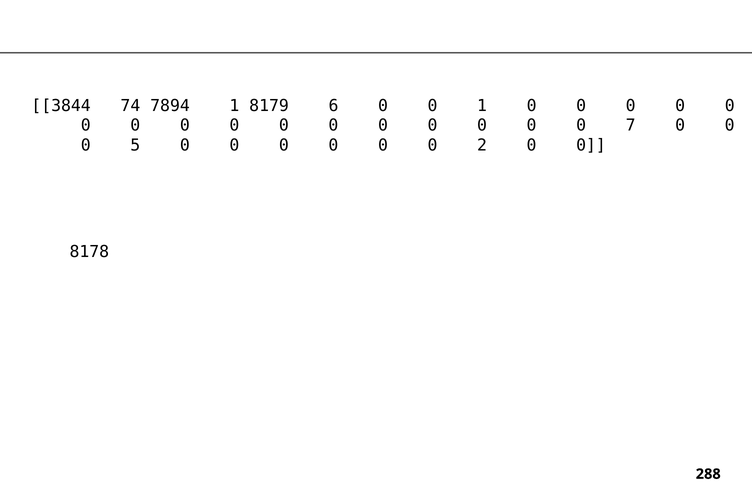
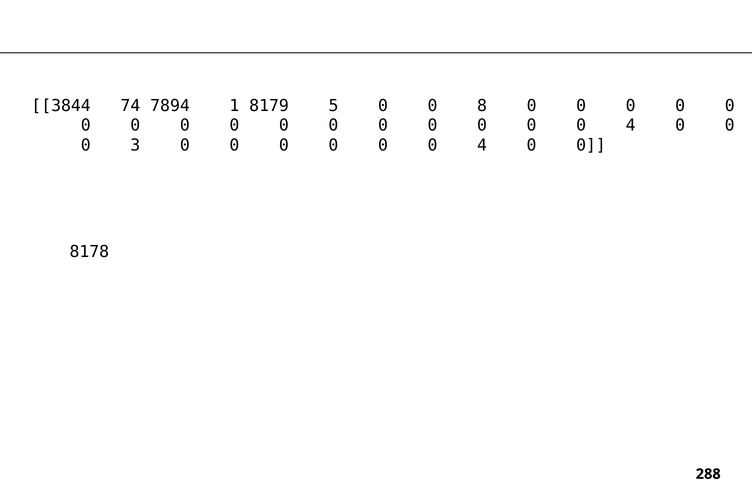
6: 6 -> 5
0 1: 1 -> 8
7 at (631, 125): 7 -> 4
5: 5 -> 3
2 at (482, 145): 2 -> 4
